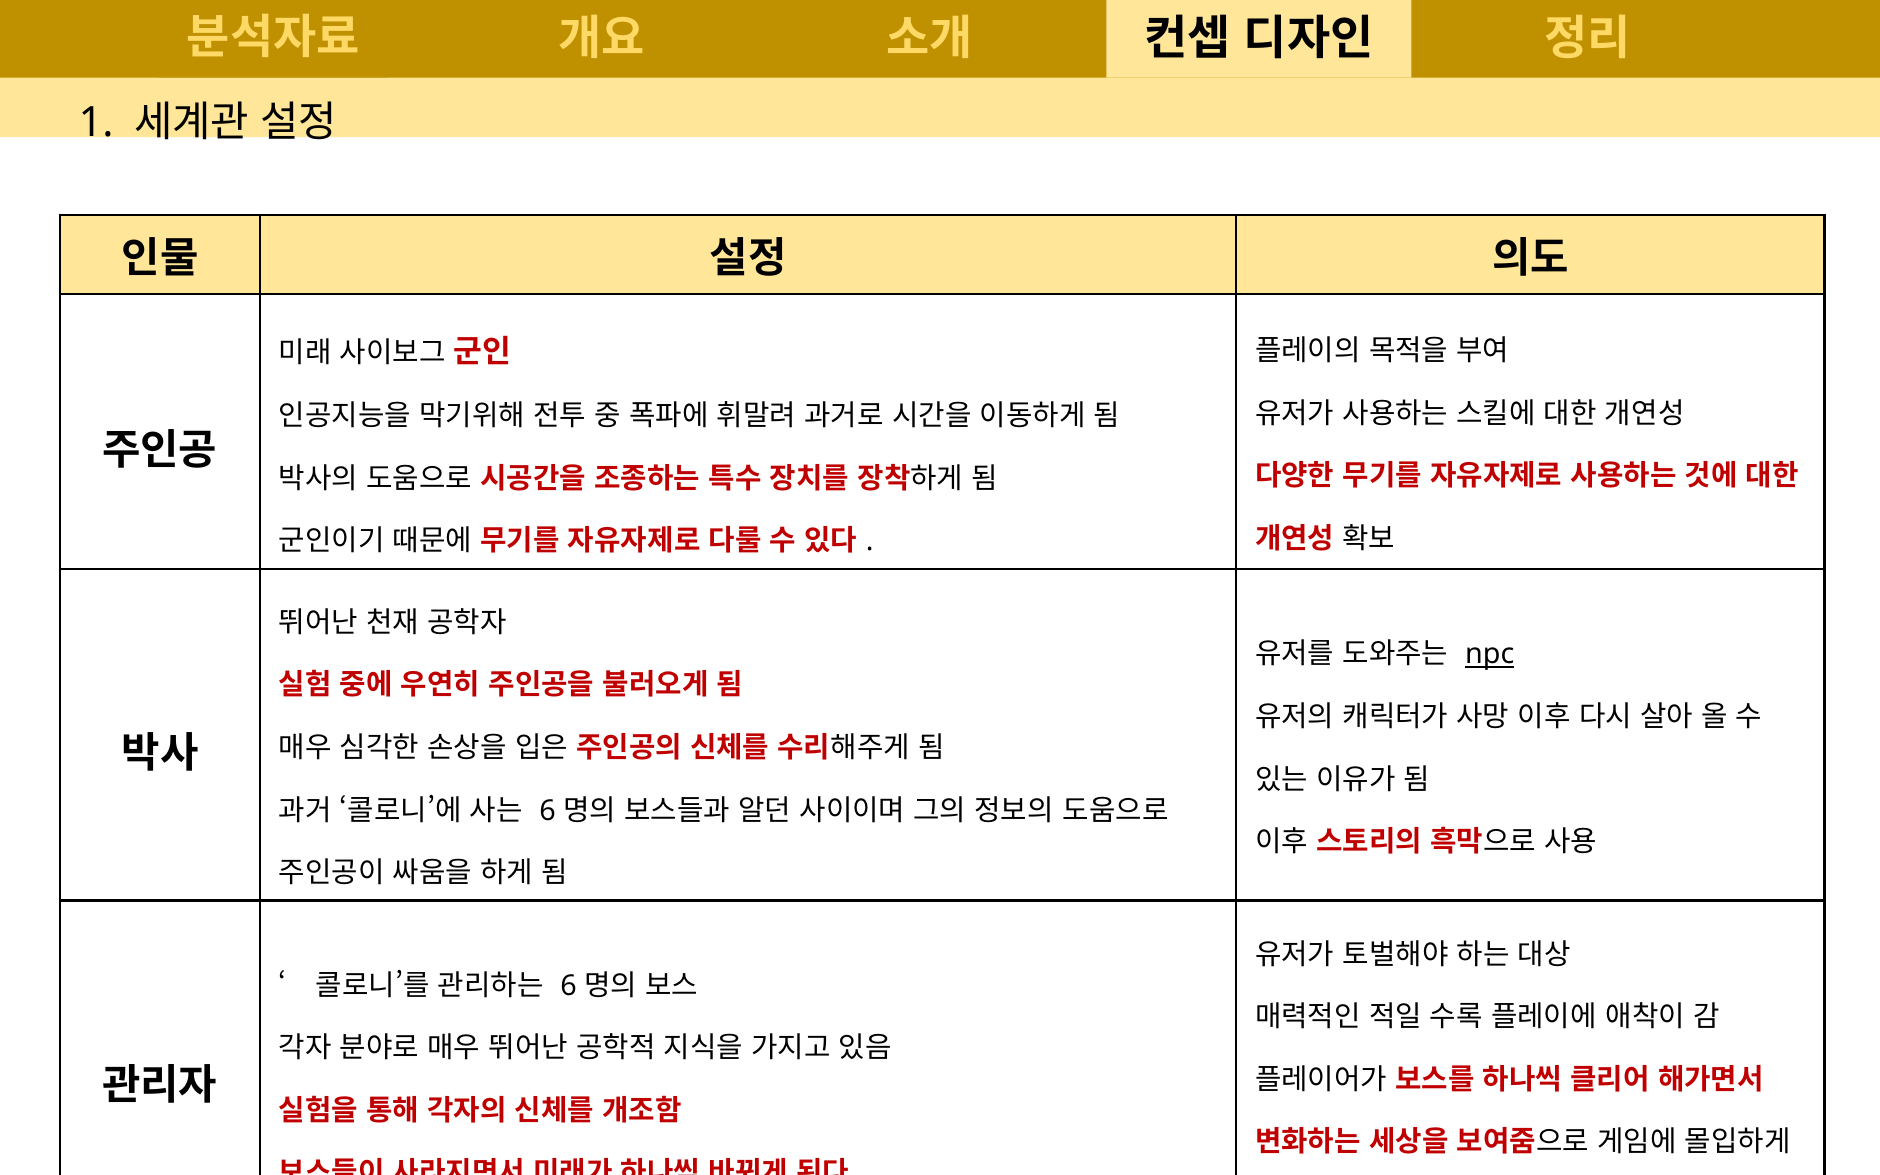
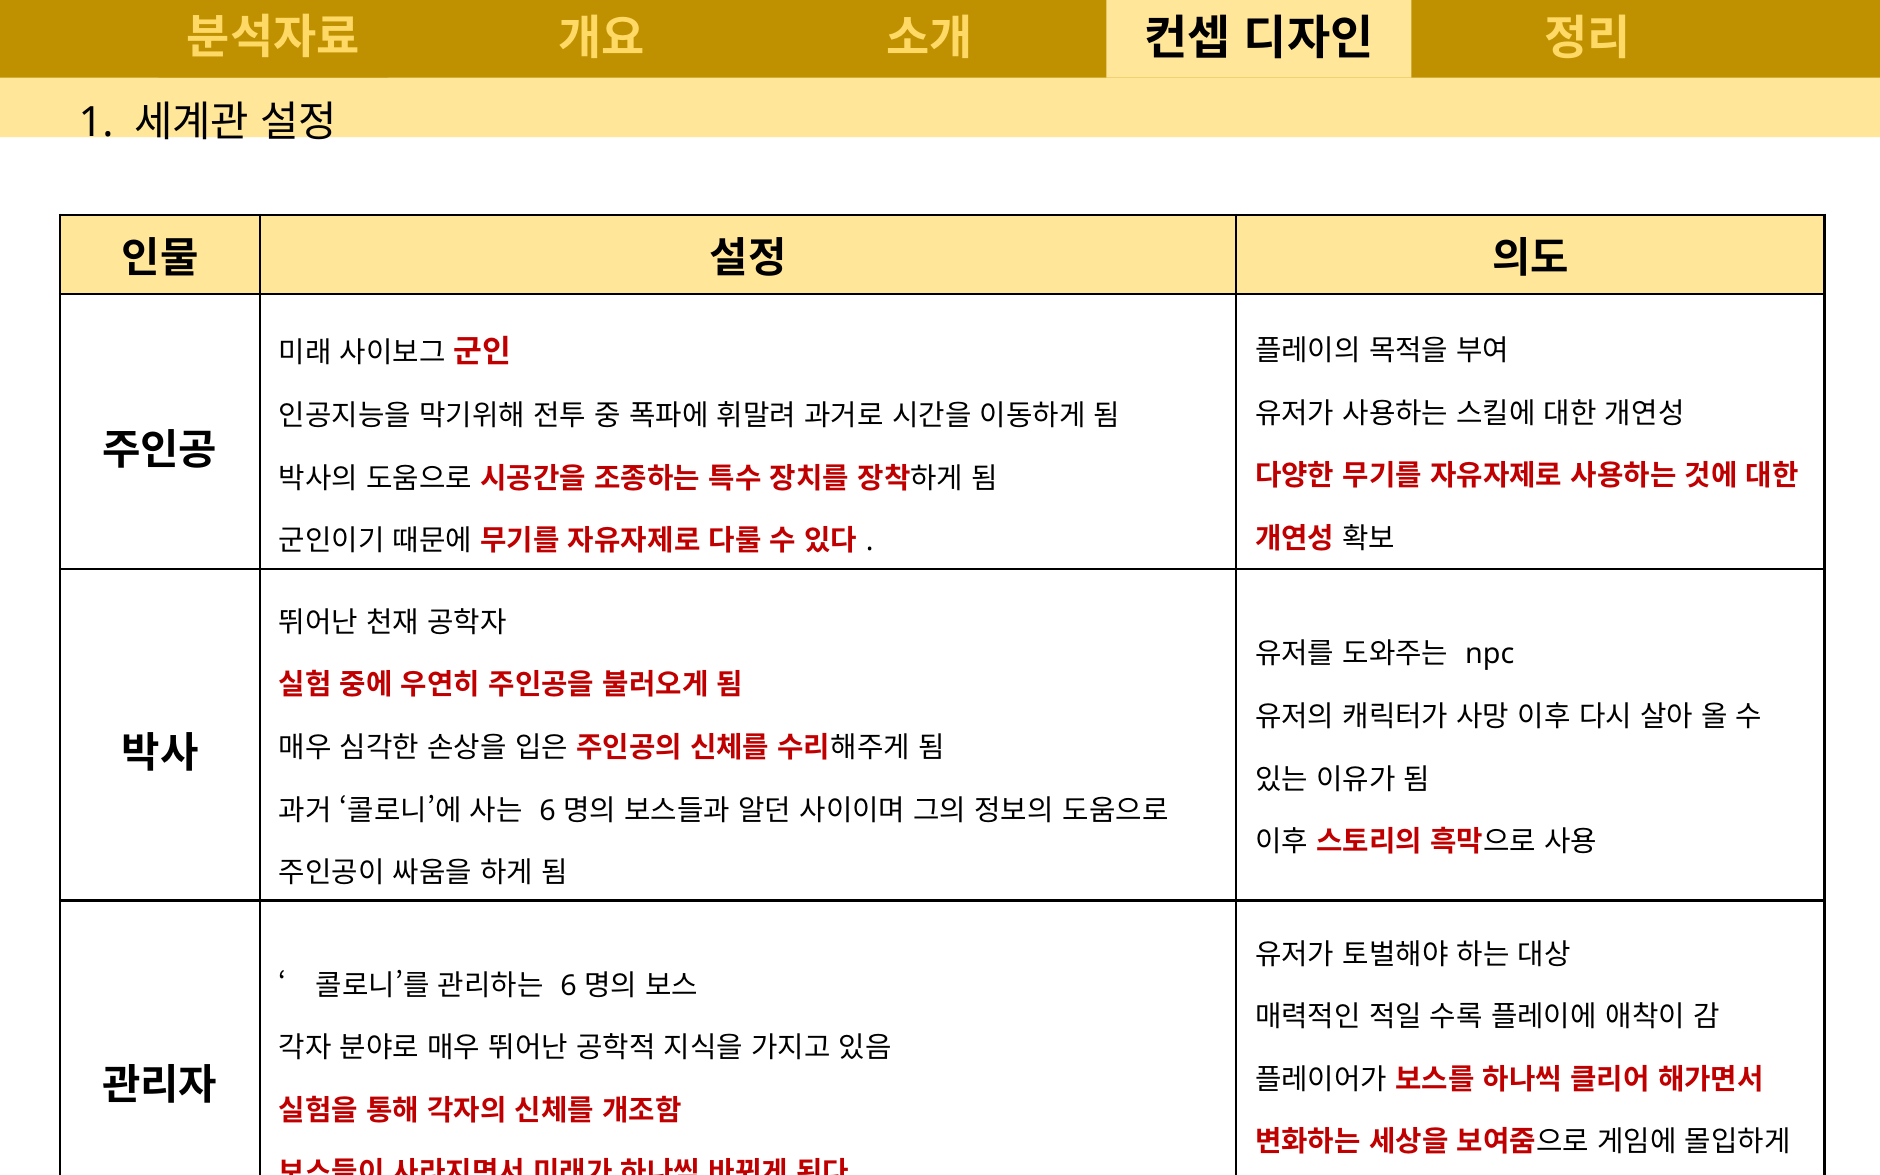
npc underline: present -> none
